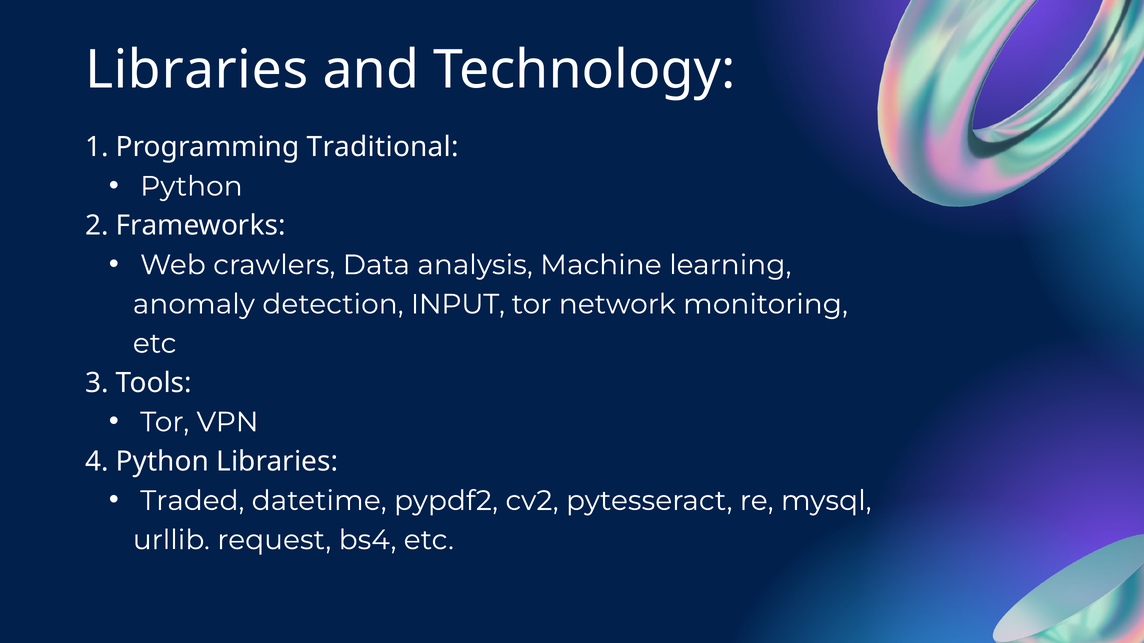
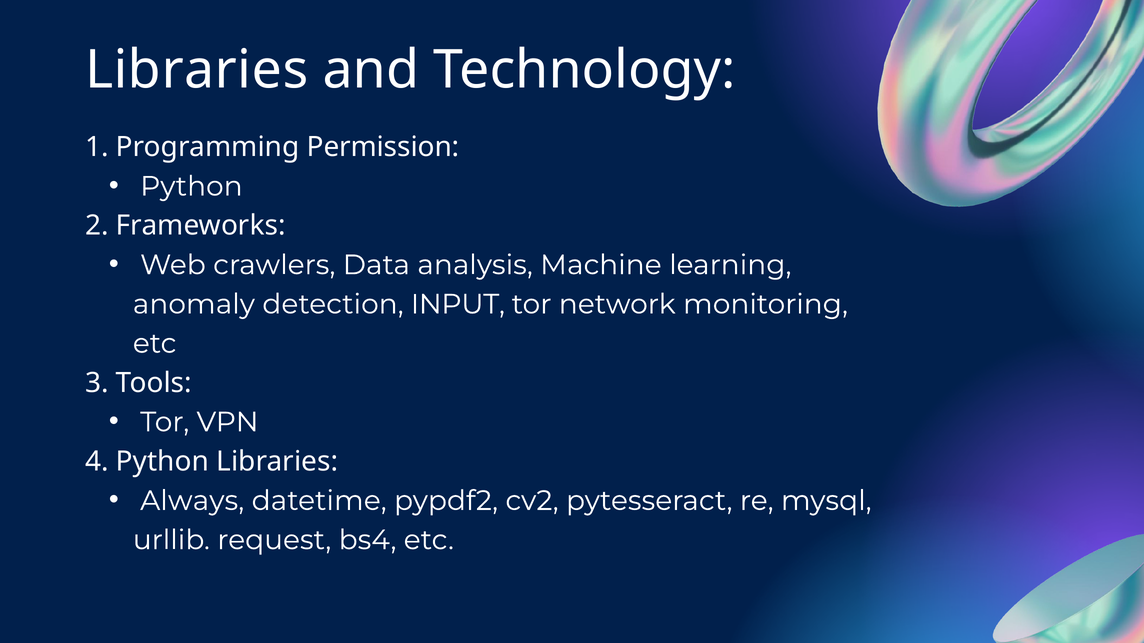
Traditional: Traditional -> Permission
Traded: Traded -> Always
